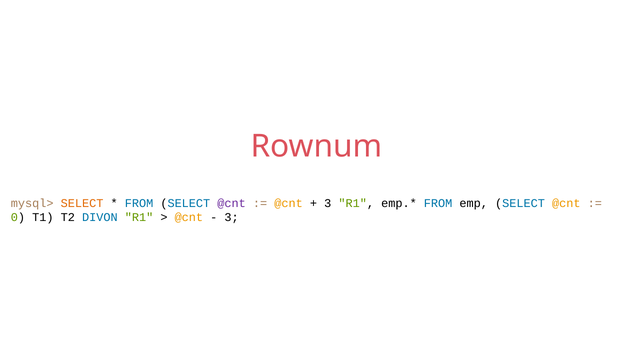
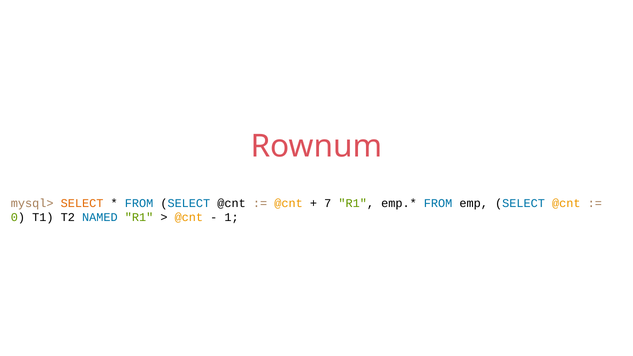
@cnt at (232, 203) colour: purple -> black
3 at (328, 203): 3 -> 7
DIVON: DIVON -> NAMED
3 at (232, 217): 3 -> 1
